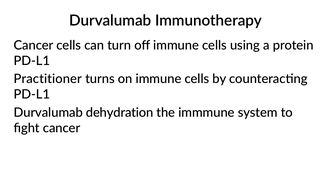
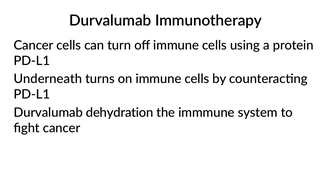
Practitioner: Practitioner -> Underneath
